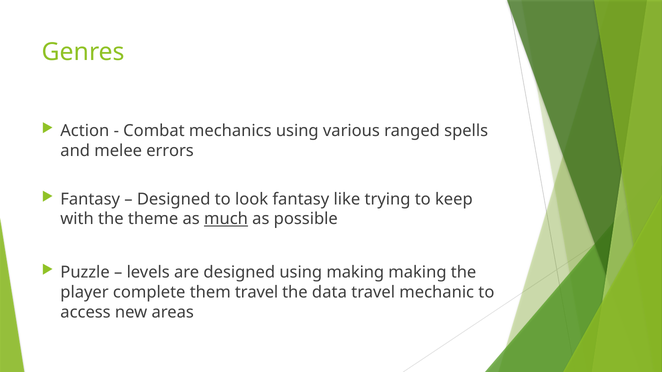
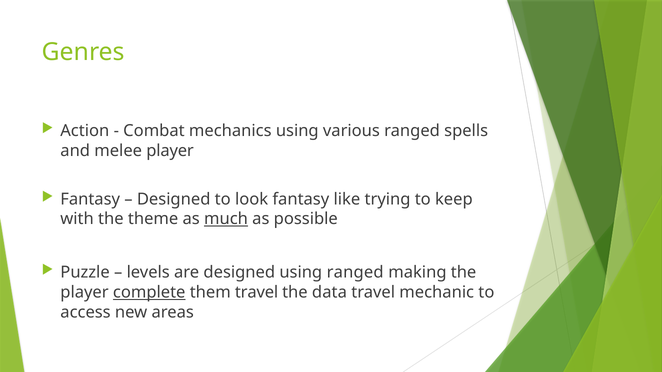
melee errors: errors -> player
using making: making -> ranged
complete underline: none -> present
